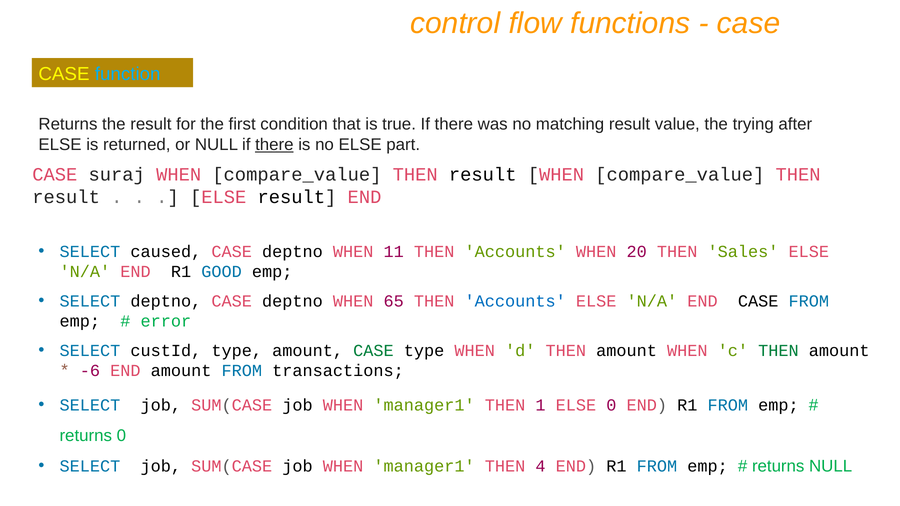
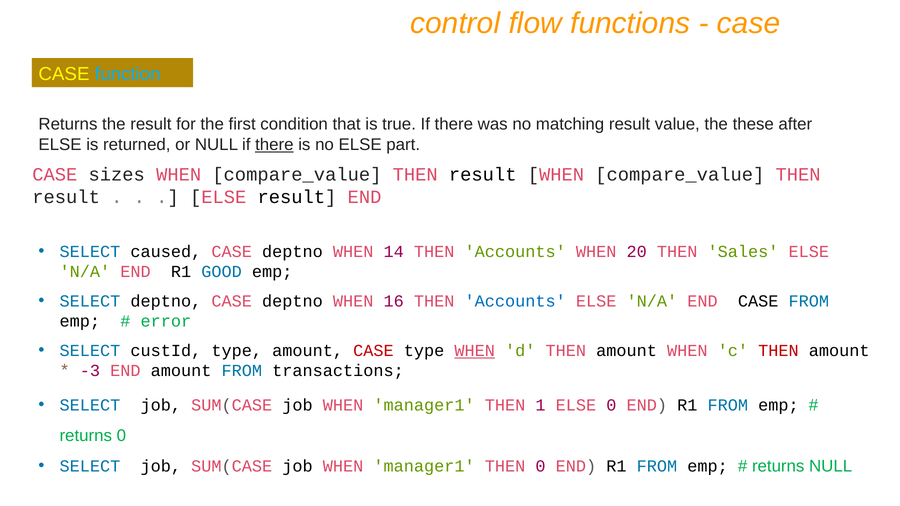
trying: trying -> these
suraj: suraj -> sizes
11: 11 -> 14
65: 65 -> 16
CASE at (373, 351) colour: green -> red
WHEN at (475, 351) underline: none -> present
THEN at (778, 351) colour: green -> red
-6: -6 -> -3
THEN 4: 4 -> 0
